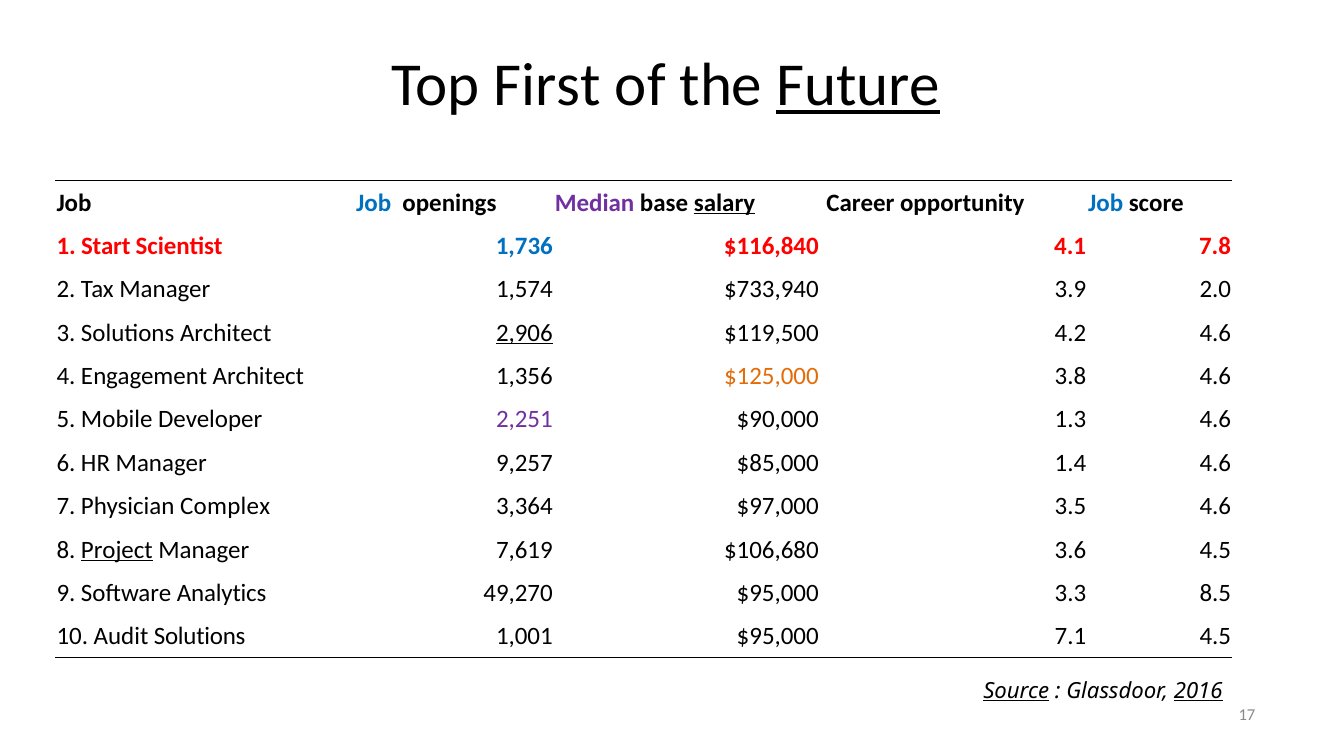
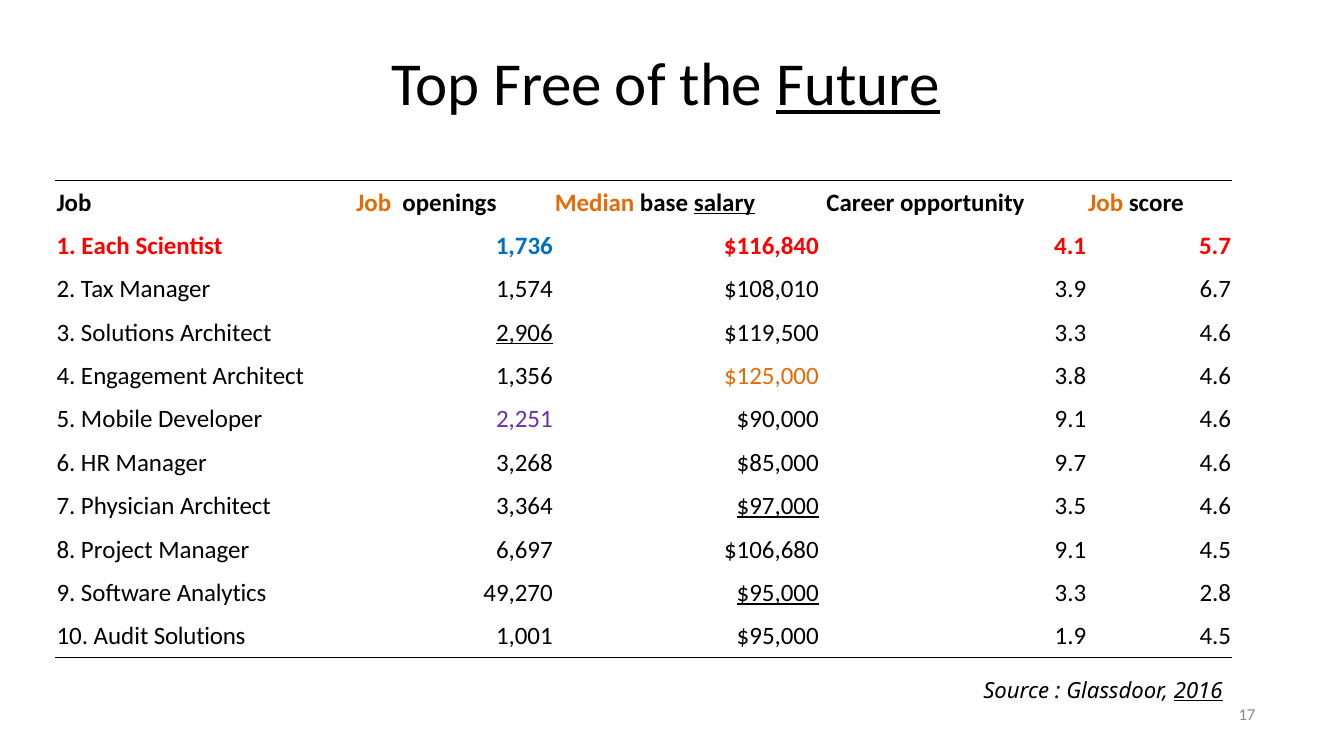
First: First -> Free
Job at (374, 203) colour: blue -> orange
Median colour: purple -> orange
Job at (1106, 203) colour: blue -> orange
Start: Start -> Each
7.8: 7.8 -> 5.7
$733,940: $733,940 -> $108,010
2.0: 2.0 -> 6.7
$119,500 4.2: 4.2 -> 3.3
$90,000 1.3: 1.3 -> 9.1
9,257: 9,257 -> 3,268
1.4: 1.4 -> 9.7
Physician Complex: Complex -> Architect
$97,000 underline: none -> present
Project underline: present -> none
7,619: 7,619 -> 6,697
$106,680 3.6: 3.6 -> 9.1
$95,000 at (778, 593) underline: none -> present
8.5: 8.5 -> 2.8
7.1: 7.1 -> 1.9
Source underline: present -> none
